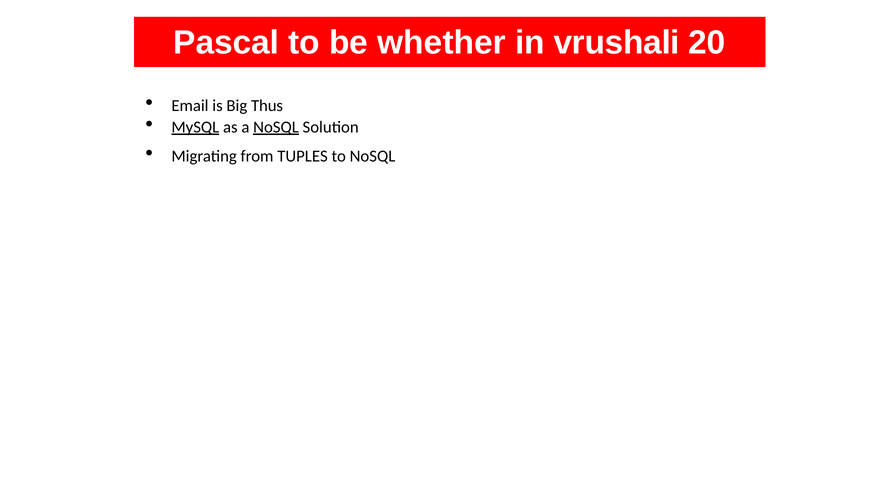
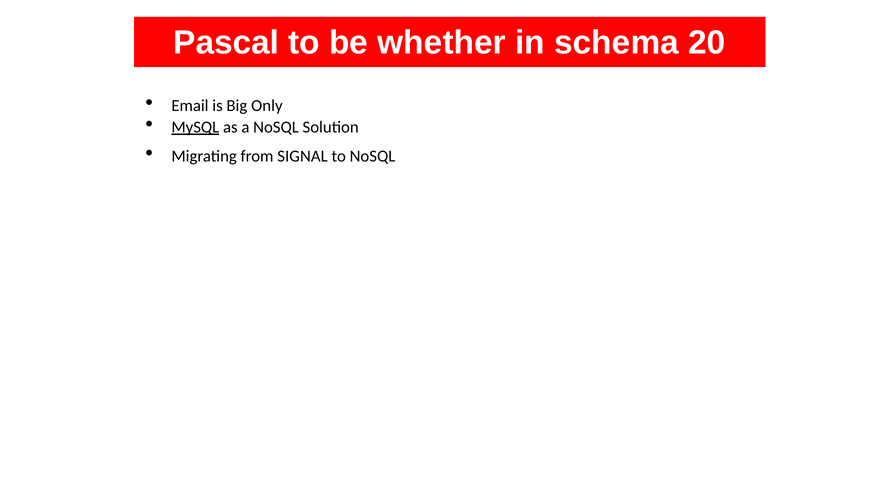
vrushali: vrushali -> schema
Thus: Thus -> Only
NoSQL at (276, 127) underline: present -> none
TUPLES: TUPLES -> SIGNAL
